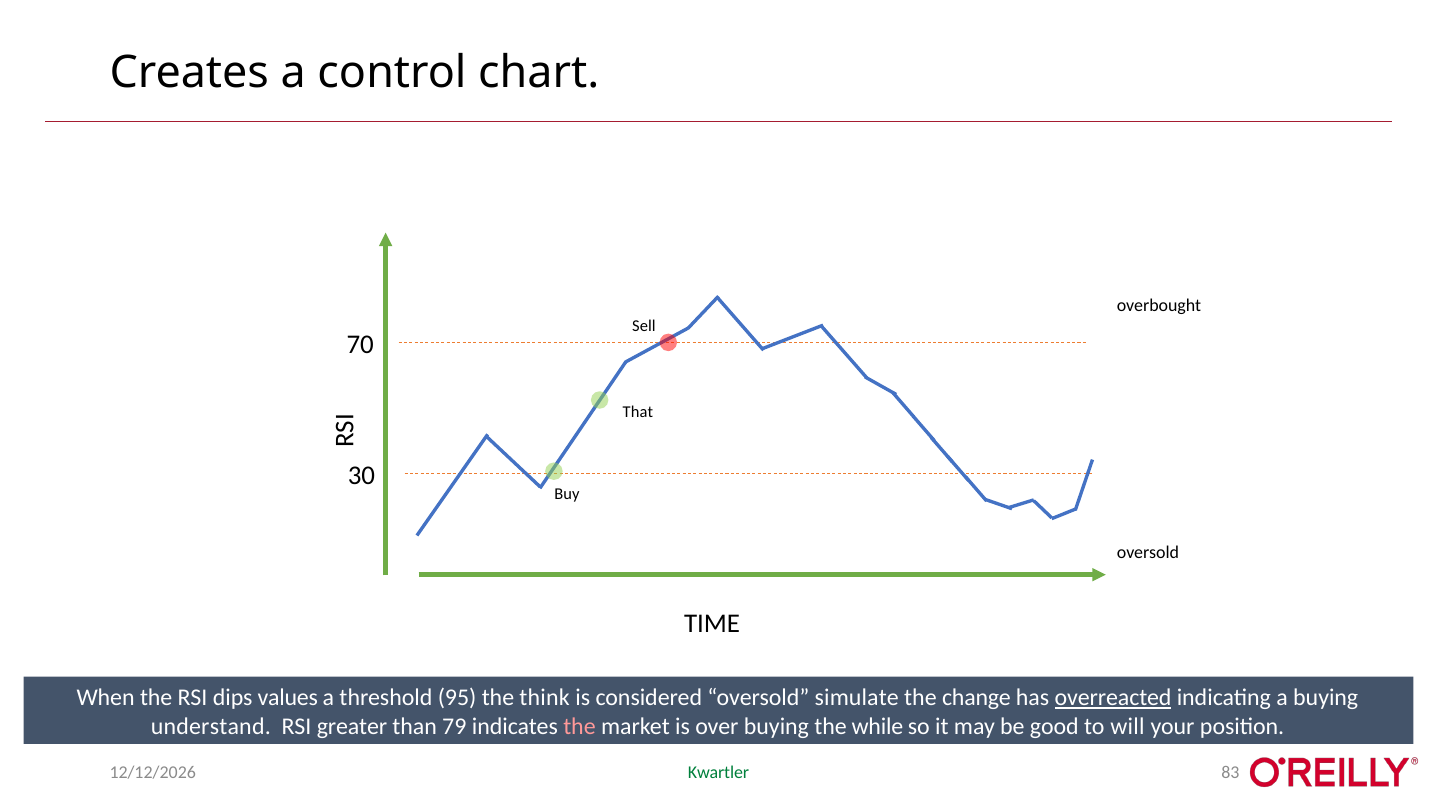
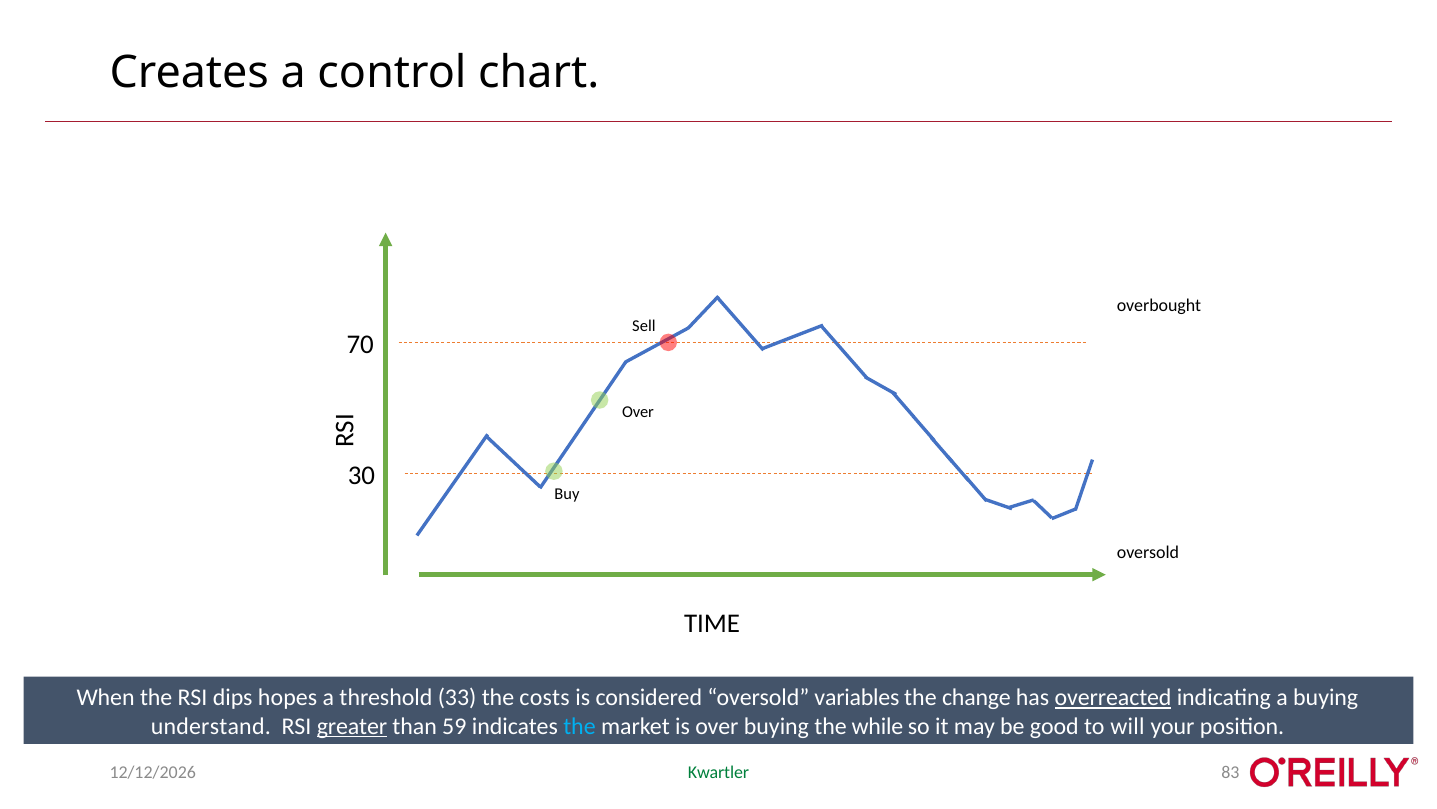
That at (638, 411): That -> Over
values: values -> hopes
95: 95 -> 33
think: think -> costs
simulate: simulate -> variables
greater underline: none -> present
79: 79 -> 59
the at (579, 726) colour: pink -> light blue
